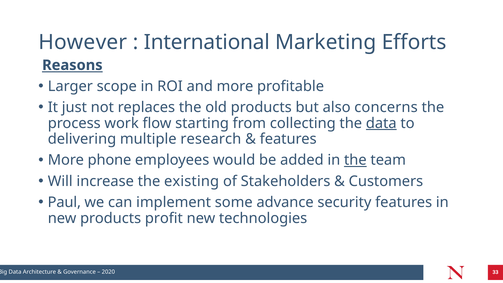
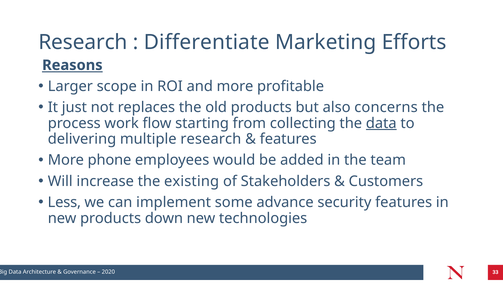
However at (83, 42): However -> Research
International: International -> Differentiate
the at (355, 160) underline: present -> none
Paul: Paul -> Less
profit: profit -> down
